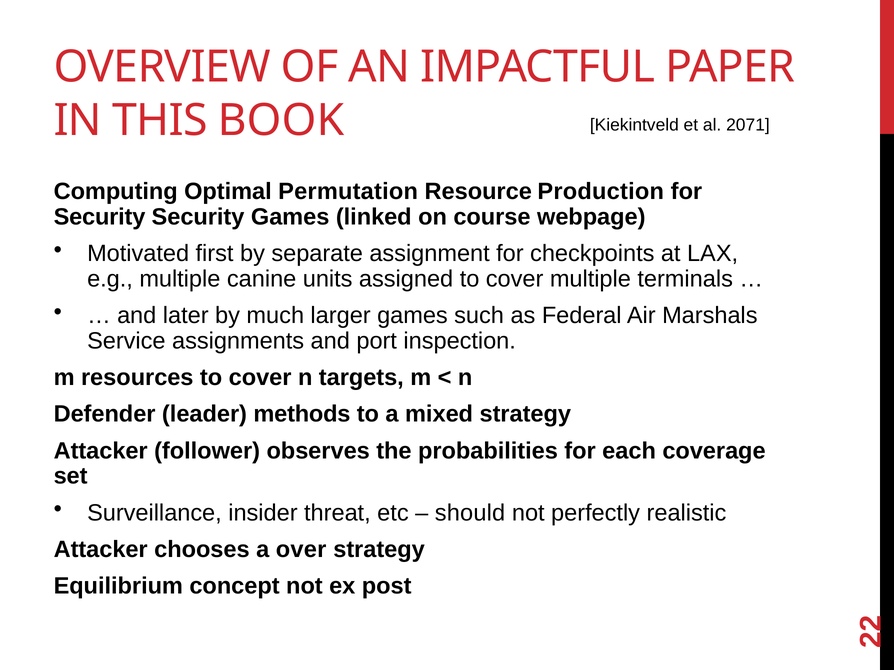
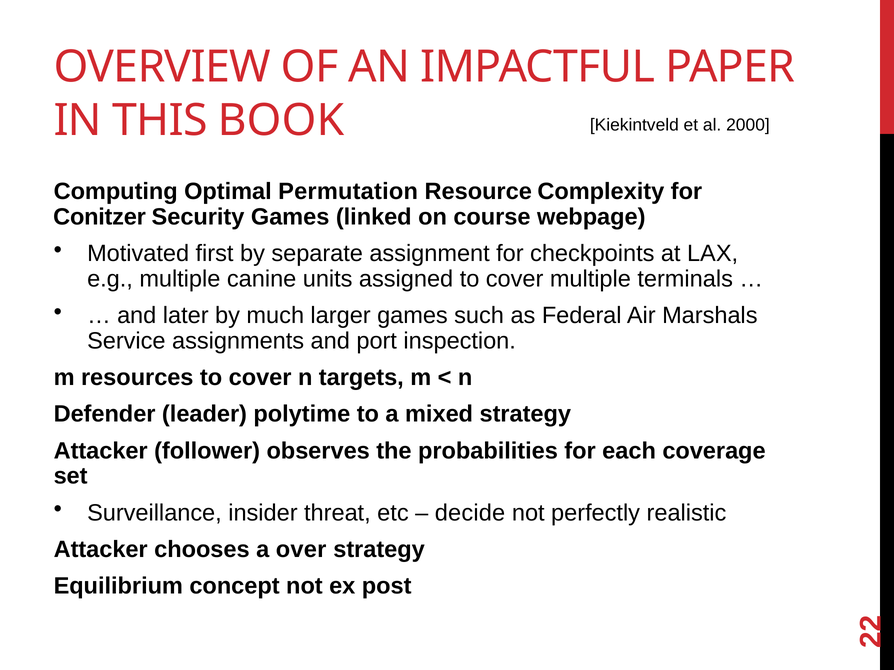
2071: 2071 -> 2000
Production: Production -> Complexity
Security at (100, 217): Security -> Conitzer
methods: methods -> polytime
should: should -> decide
